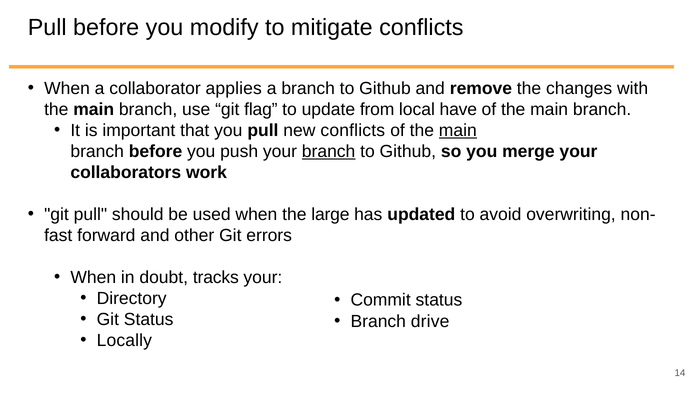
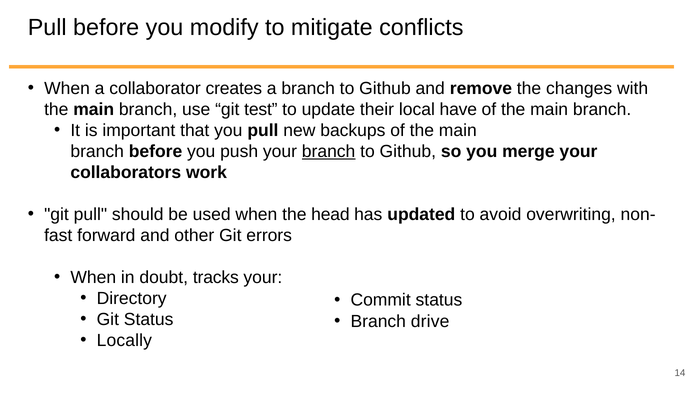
applies: applies -> creates
flag: flag -> test
from: from -> their
new conflicts: conflicts -> backups
main at (458, 130) underline: present -> none
large: large -> head
